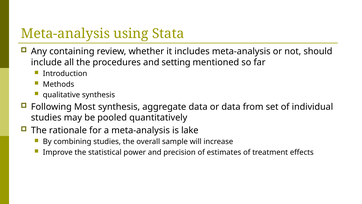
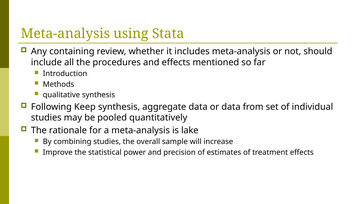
and setting: setting -> effects
Most: Most -> Keep
